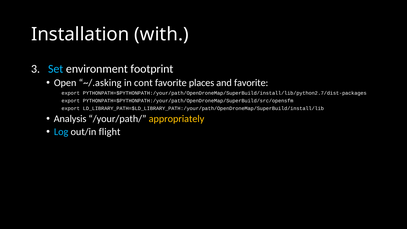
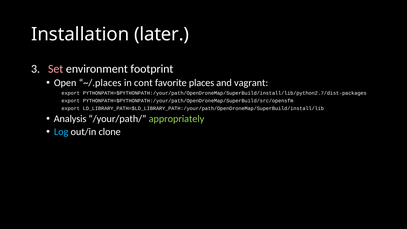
with: with -> later
Set colour: light blue -> pink
~/.asking: ~/.asking -> ~/.places
and favorite: favorite -> vagrant
appropriately colour: yellow -> light green
flight: flight -> clone
